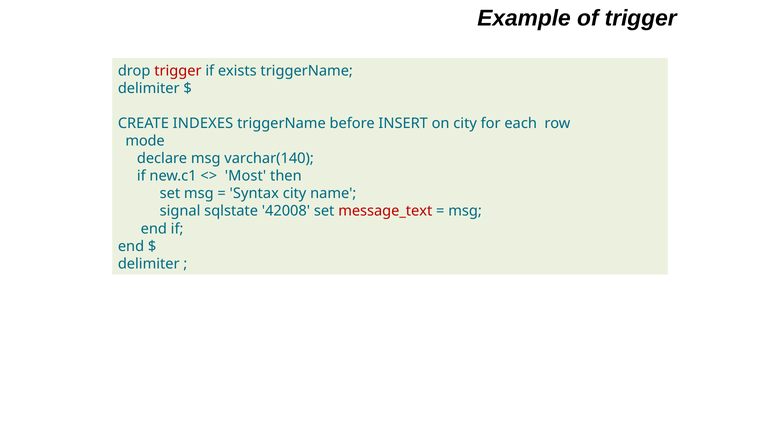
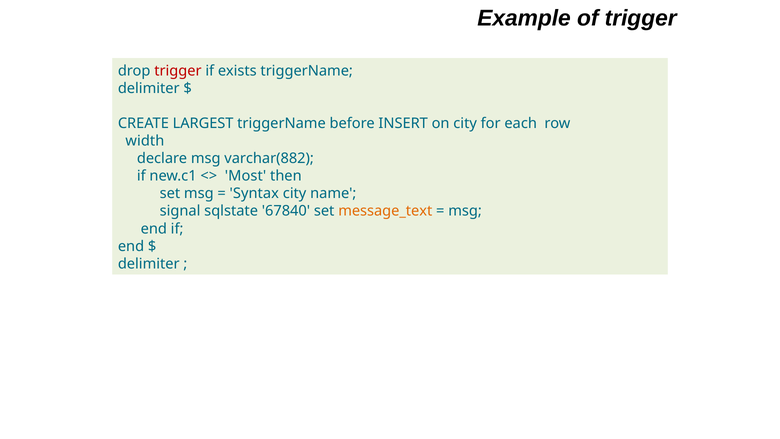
INDEXES: INDEXES -> LARGEST
mode: mode -> width
varchar(140: varchar(140 -> varchar(882
42008: 42008 -> 67840
message_text colour: red -> orange
